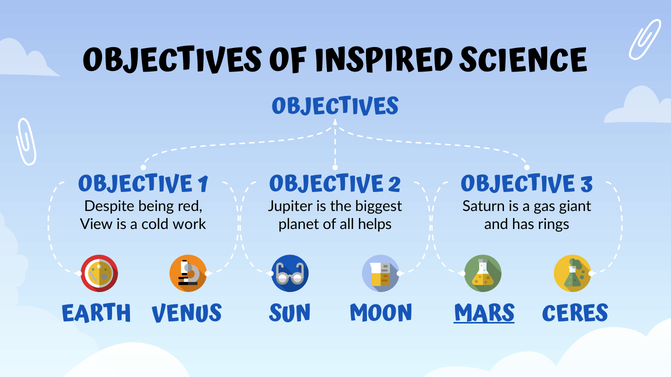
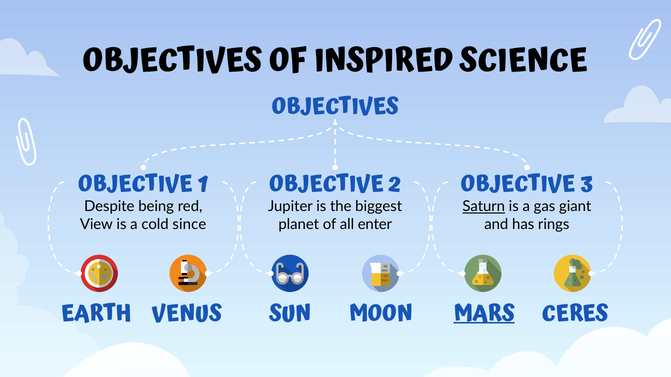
Saturn underline: none -> present
work: work -> since
helps: helps -> enter
